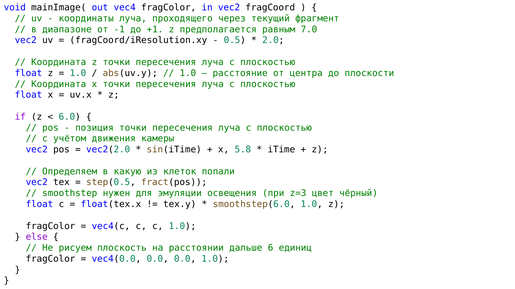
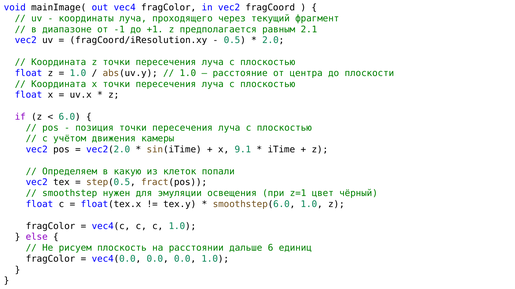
7.0: 7.0 -> 2.1
5.8: 5.8 -> 9.1
z=3: z=3 -> z=1
